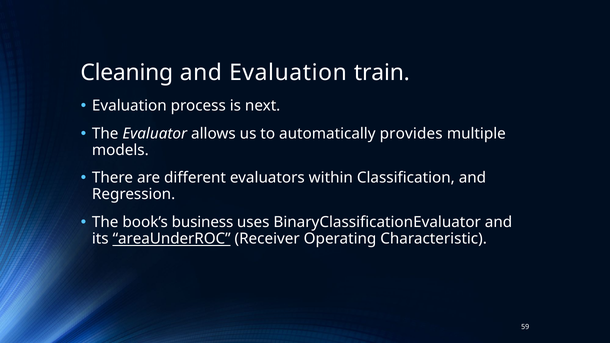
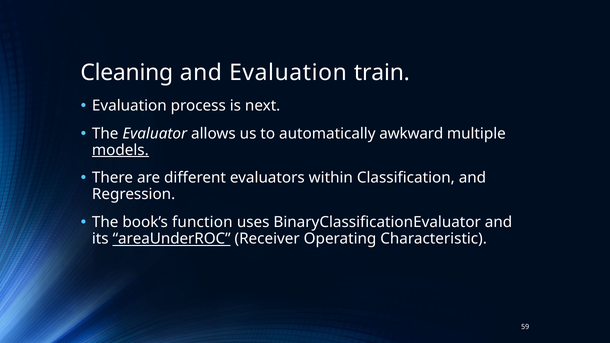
provides: provides -> awkward
models underline: none -> present
business: business -> function
